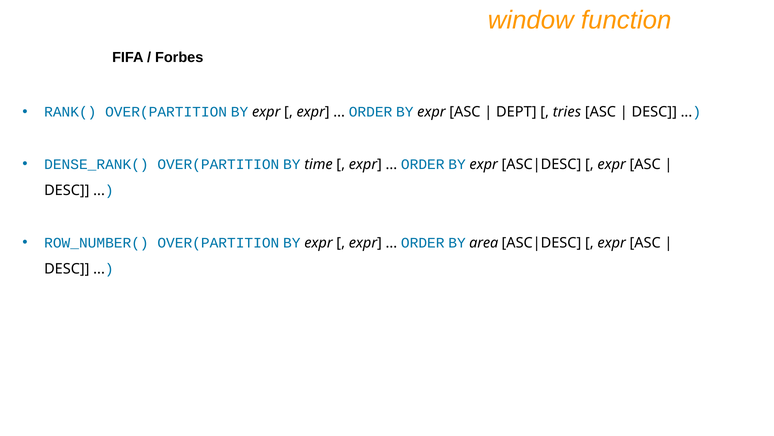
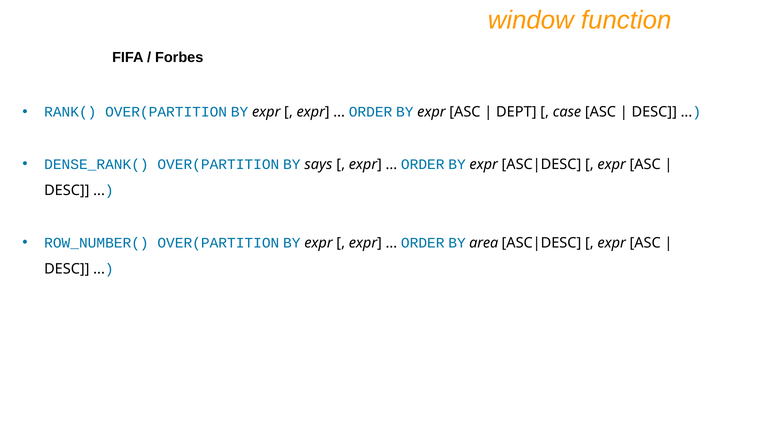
tries: tries -> case
time: time -> says
